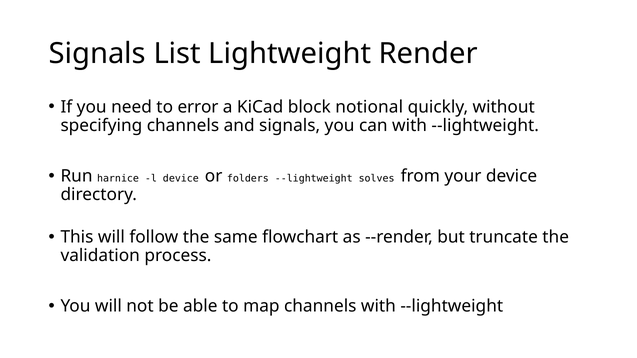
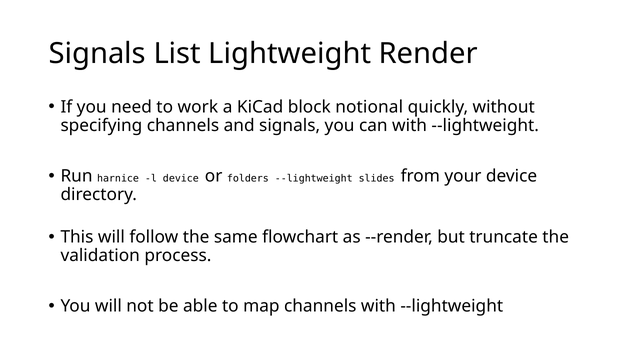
error: error -> work
solves: solves -> slides
